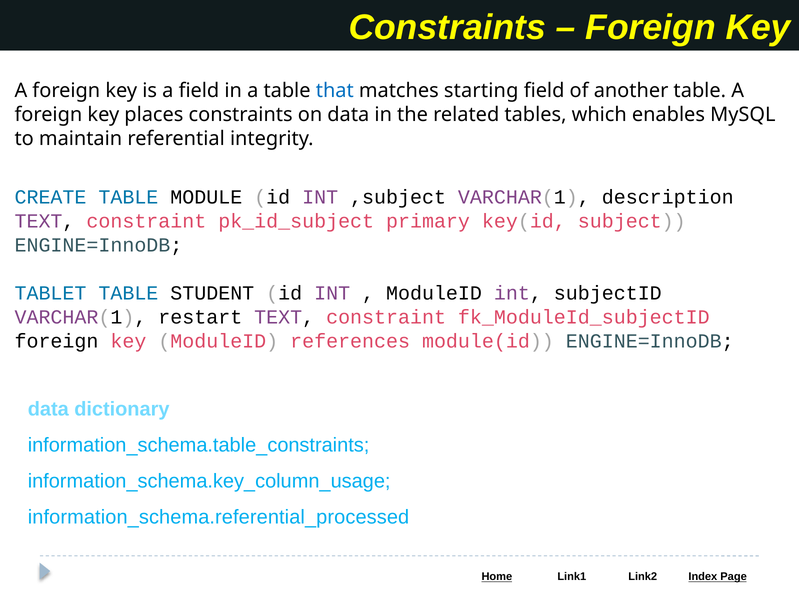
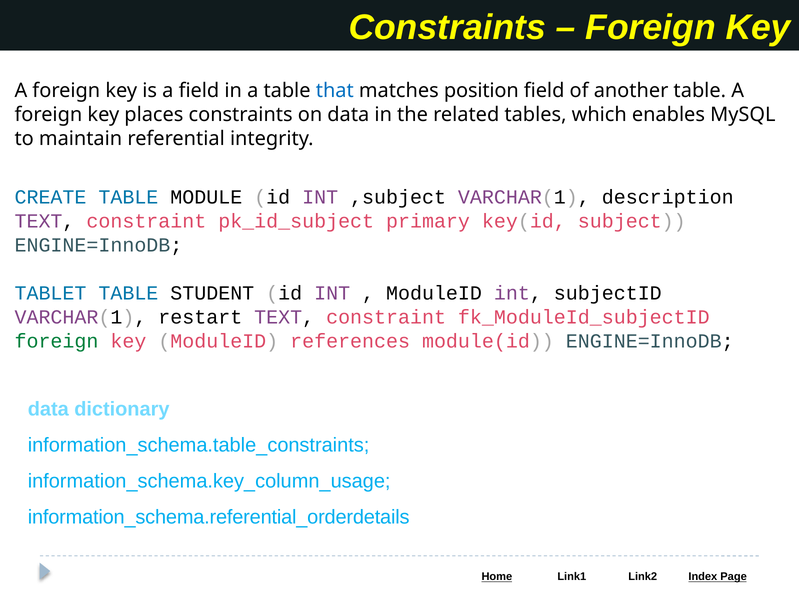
starting: starting -> position
foreign at (56, 341) colour: black -> green
information_schema.referential_processed: information_schema.referential_processed -> information_schema.referential_orderdetails
